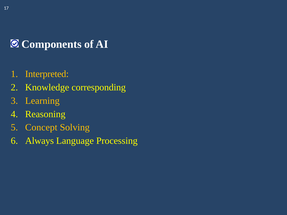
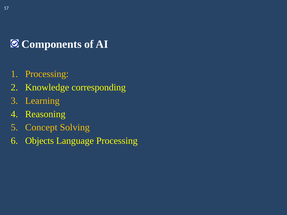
Interpreted at (47, 74): Interpreted -> Processing
Always: Always -> Objects
